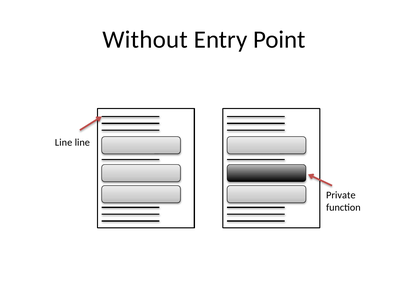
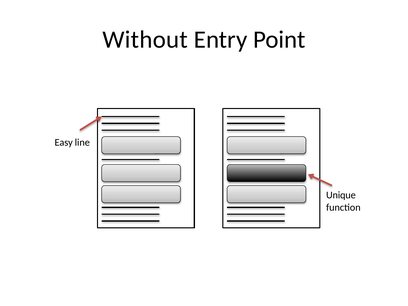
Line at (64, 142): Line -> Easy
Private: Private -> Unique
